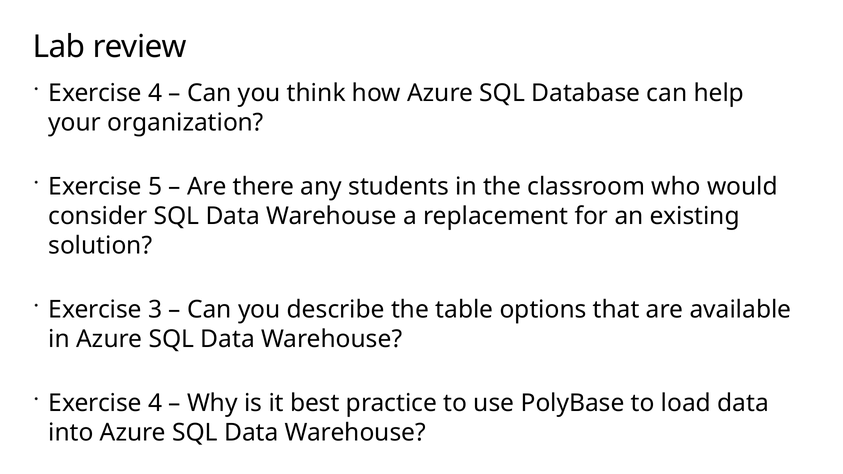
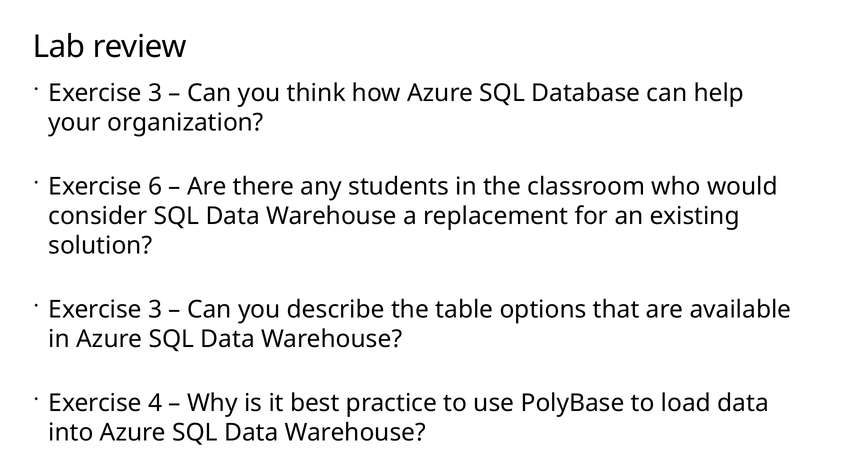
4 at (155, 93): 4 -> 3
5: 5 -> 6
